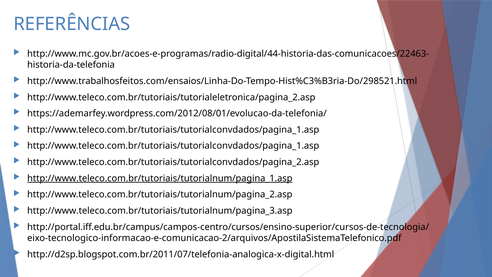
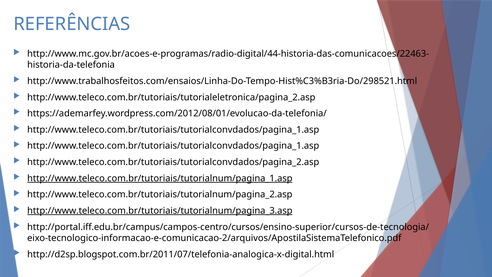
http://www.teleco.com.br/tutoriais/tutorialnum/pagina_3.asp underline: none -> present
